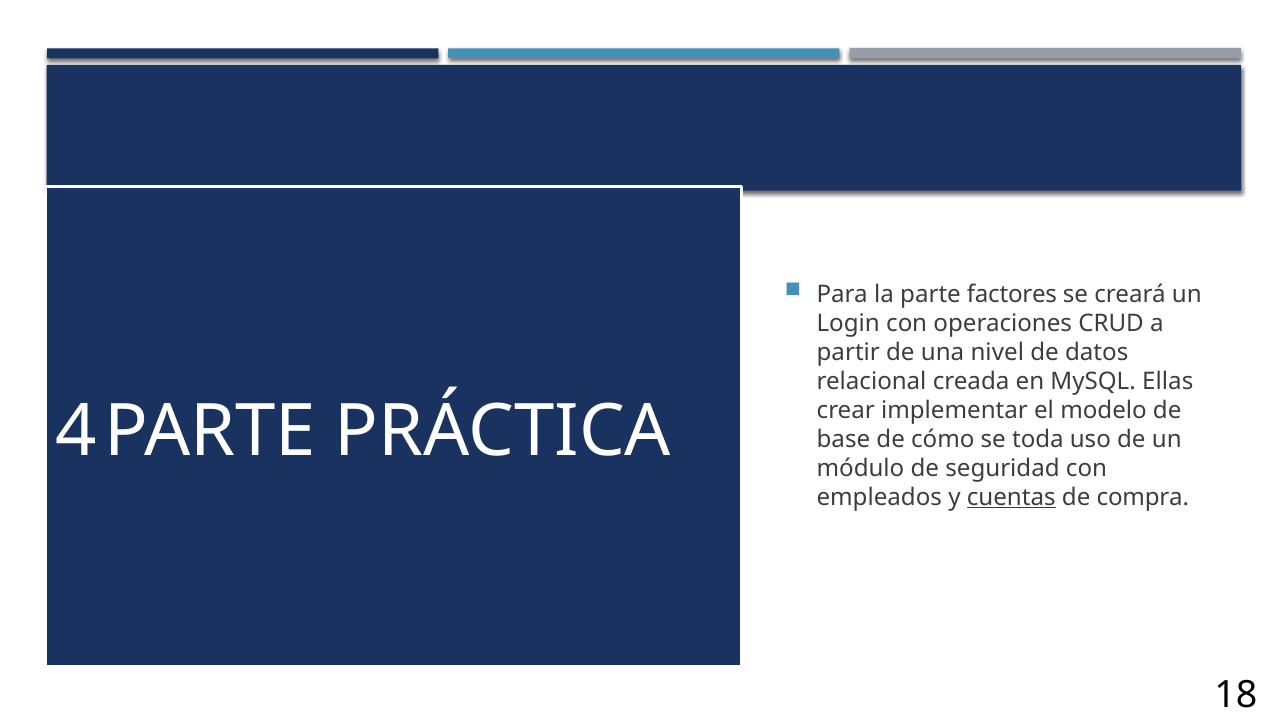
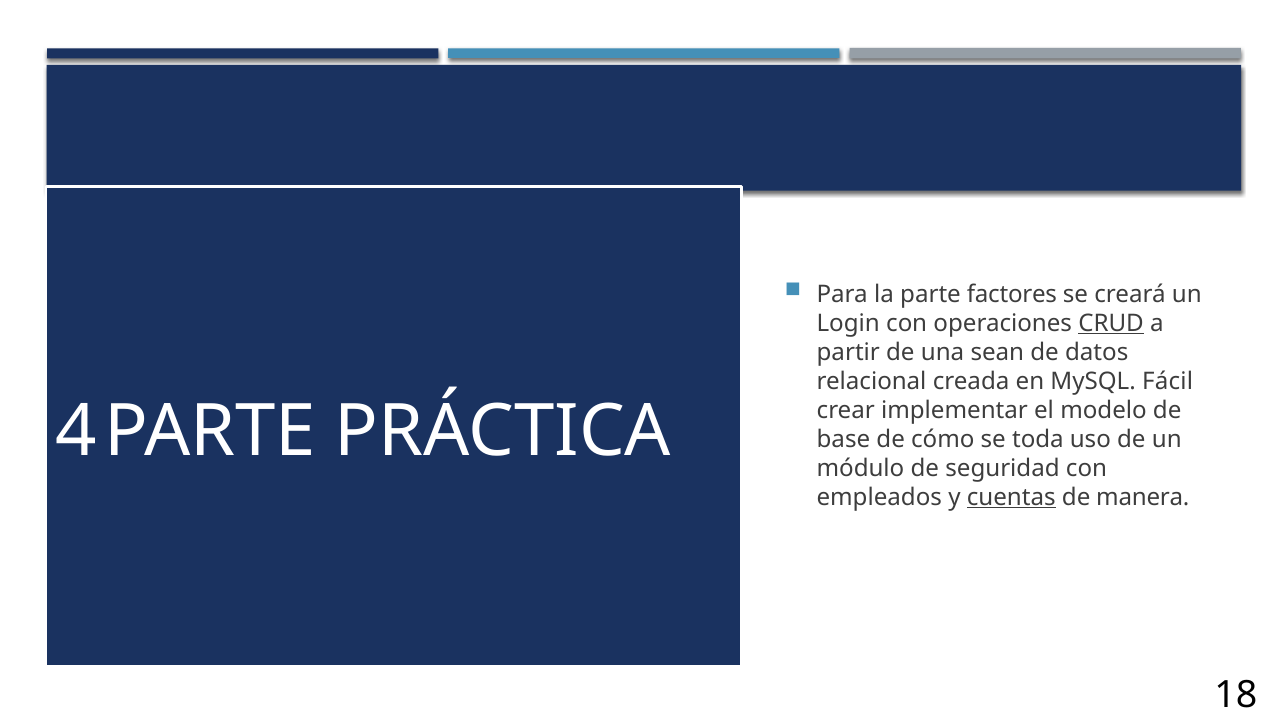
CRUD underline: none -> present
nivel: nivel -> sean
Ellas: Ellas -> Fácil
compra: compra -> manera
